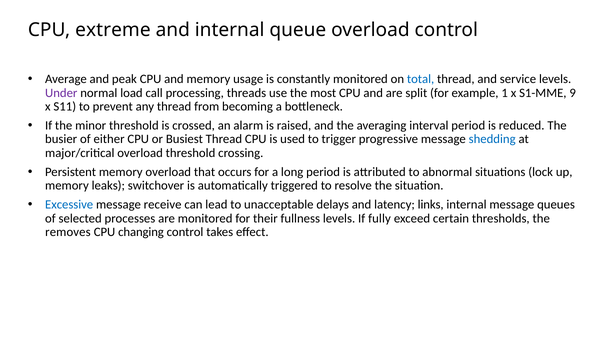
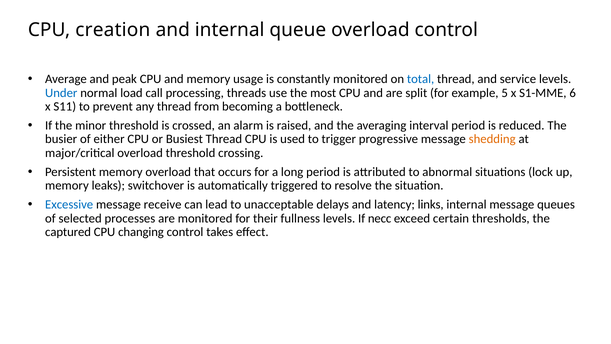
extreme: extreme -> creation
Under colour: purple -> blue
1: 1 -> 5
9: 9 -> 6
shedding colour: blue -> orange
fully: fully -> necc
removes: removes -> captured
